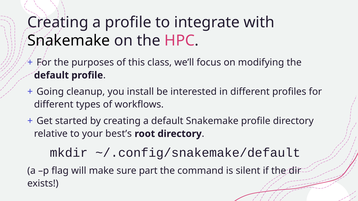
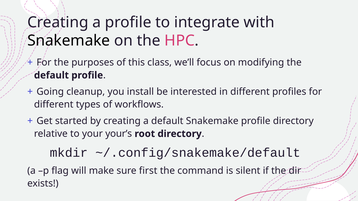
best’s: best’s -> your’s
part: part -> first
